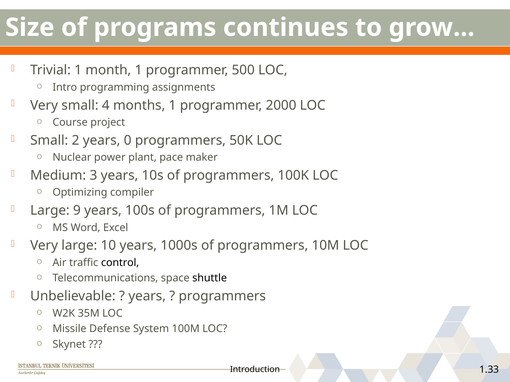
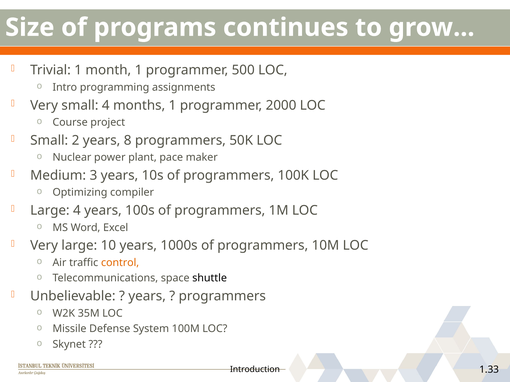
0: 0 -> 8
Large 9: 9 -> 4
control colour: black -> orange
